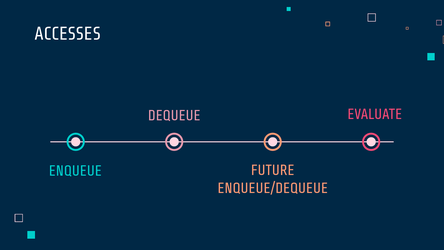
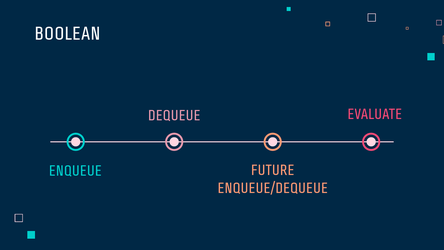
ACCESSES: ACCESSES -> BOOLEAN
